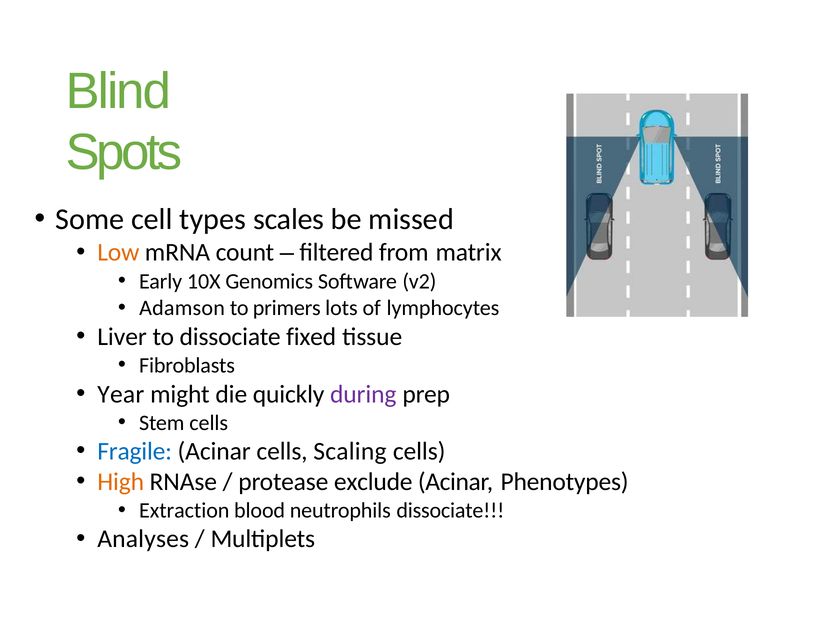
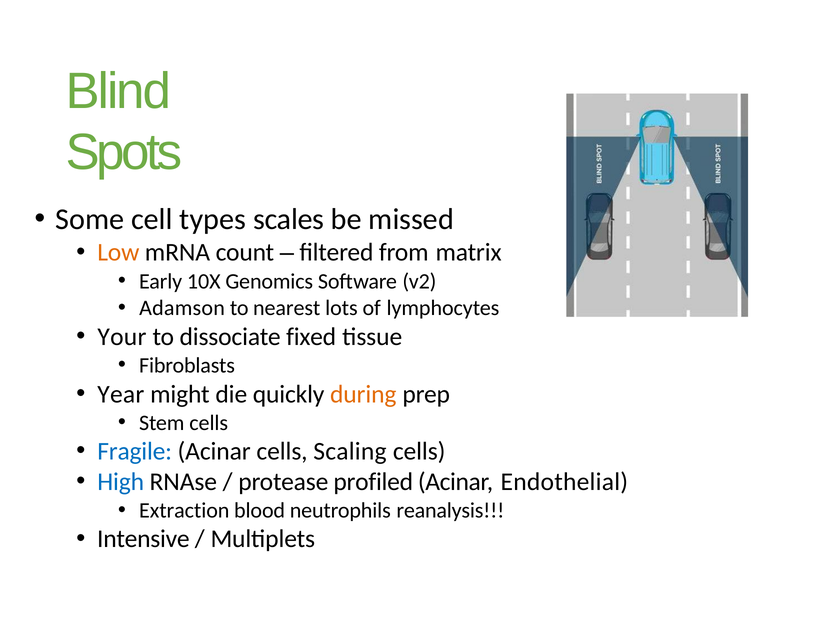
primers: primers -> nearest
Liver: Liver -> Your
during colour: purple -> orange
High colour: orange -> blue
exclude: exclude -> profiled
Phenotypes: Phenotypes -> Endothelial
neutrophils dissociate: dissociate -> reanalysis
Analyses: Analyses -> Intensive
